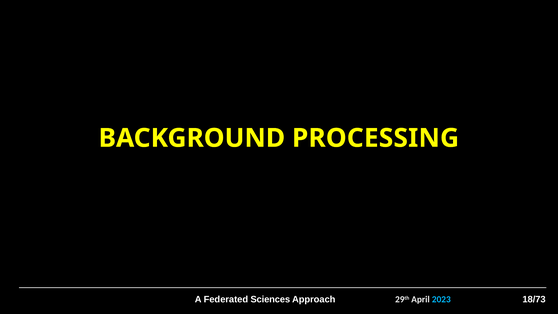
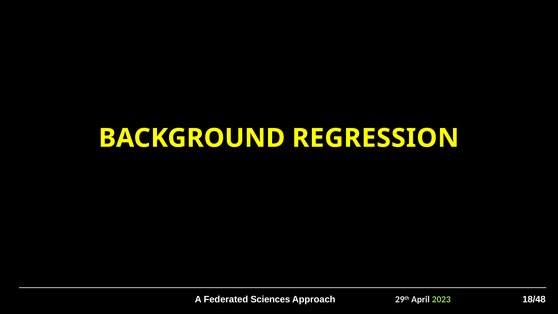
PROCESSING: PROCESSING -> REGRESSION
18/73: 18/73 -> 18/48
2023 colour: light blue -> light green
